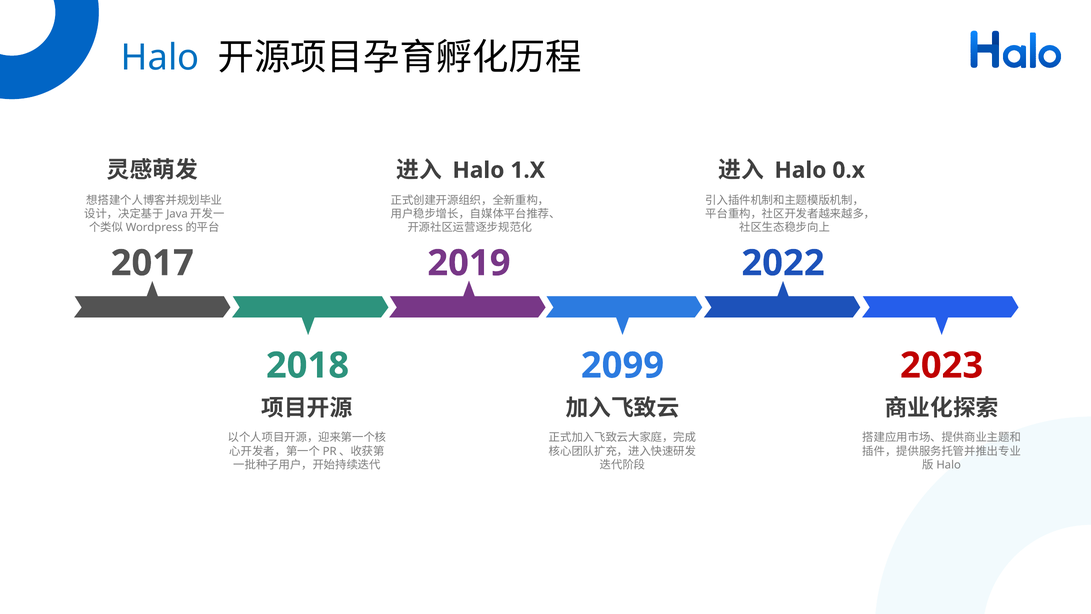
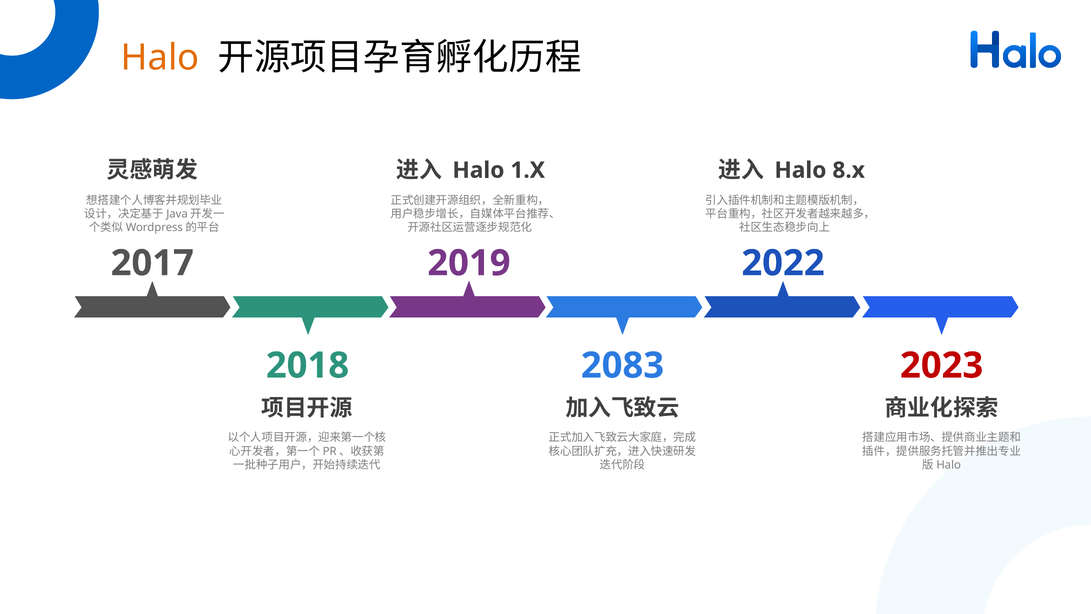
Halo at (160, 58) colour: blue -> orange
0.x: 0.x -> 8.x
2099: 2099 -> 2083
